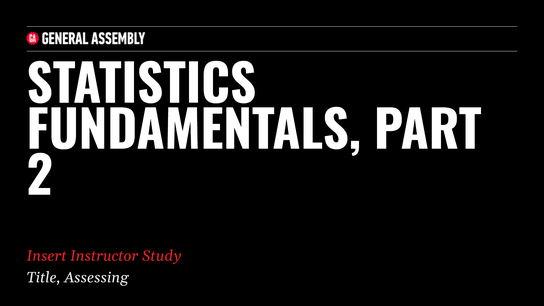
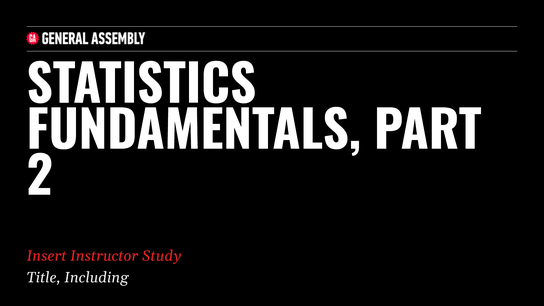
Assessing: Assessing -> Including
